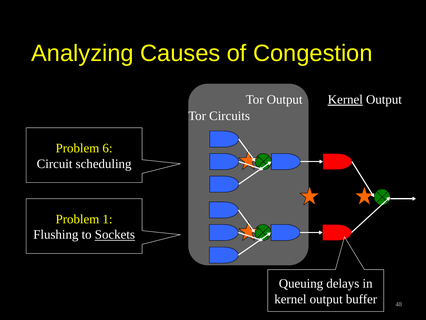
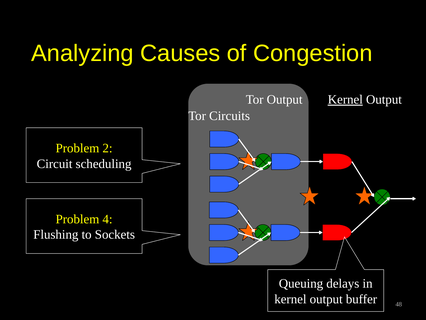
6: 6 -> 2
1: 1 -> 4
Sockets underline: present -> none
